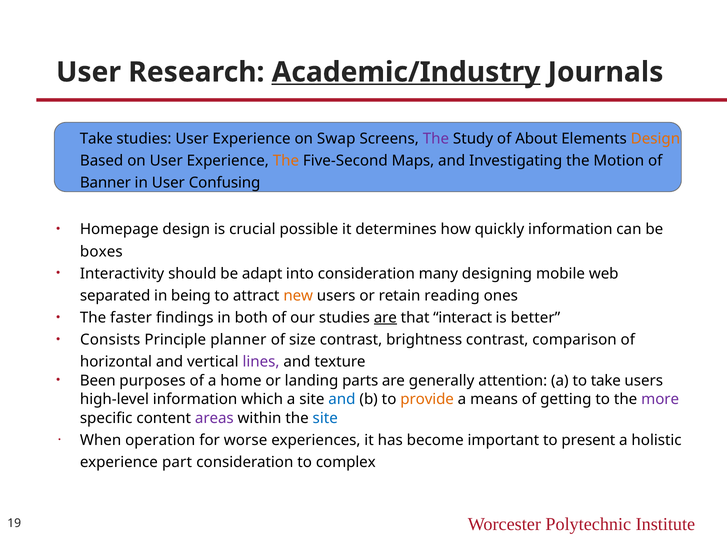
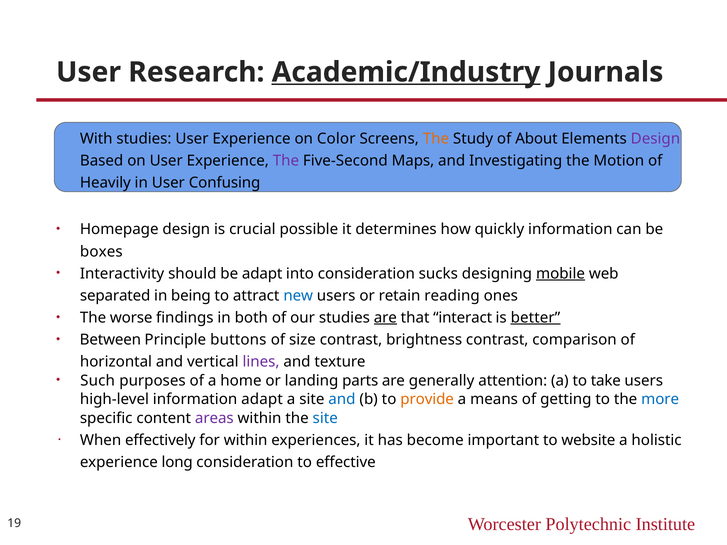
Take at (96, 139): Take -> With
Swap: Swap -> Color
The at (436, 139) colour: purple -> orange
Design at (655, 139) colour: orange -> purple
The at (286, 161) colour: orange -> purple
Banner: Banner -> Heavily
many: many -> sucks
mobile underline: none -> present
new colour: orange -> blue
faster: faster -> worse
better underline: none -> present
Consists: Consists -> Between
planner: planner -> buttons
Been: Been -> Such
information which: which -> adapt
more colour: purple -> blue
operation: operation -> effectively
for worse: worse -> within
present: present -> website
part: part -> long
complex: complex -> effective
